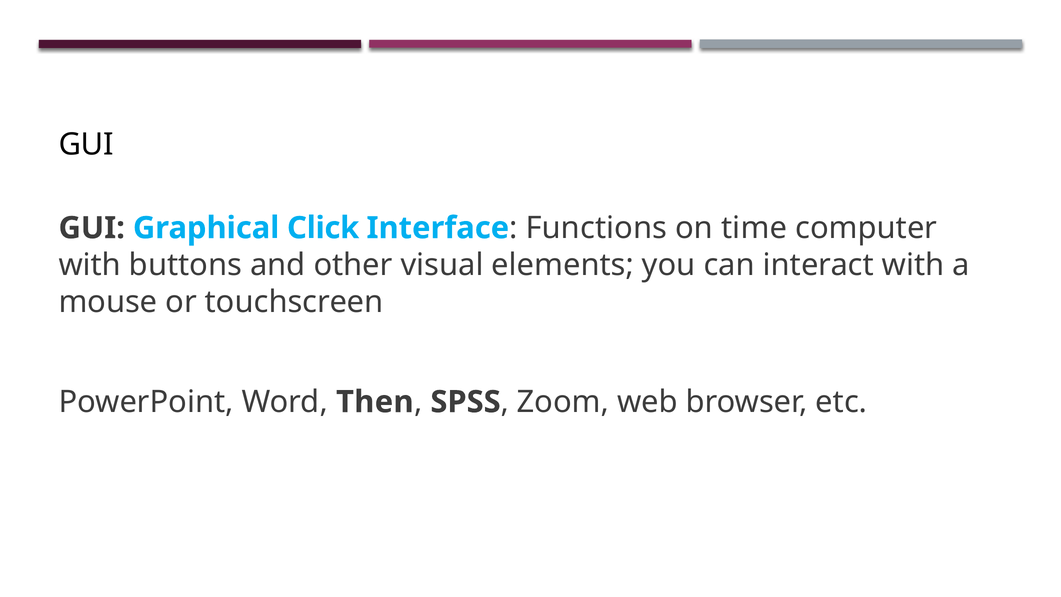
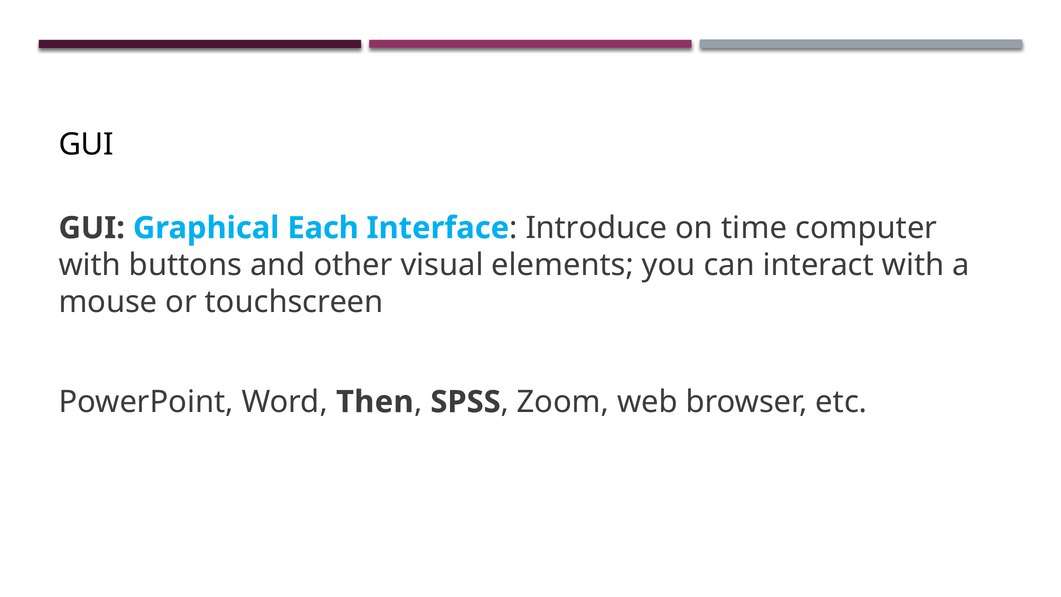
Click: Click -> Each
Functions: Functions -> Introduce
